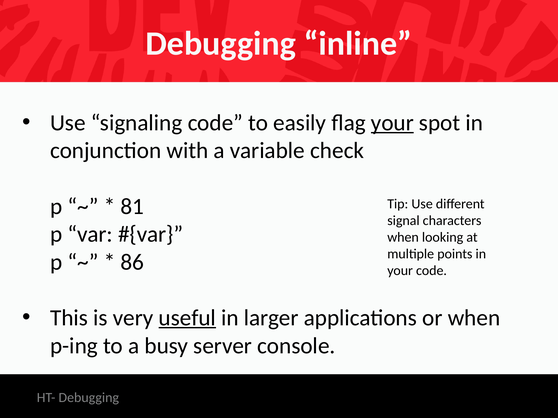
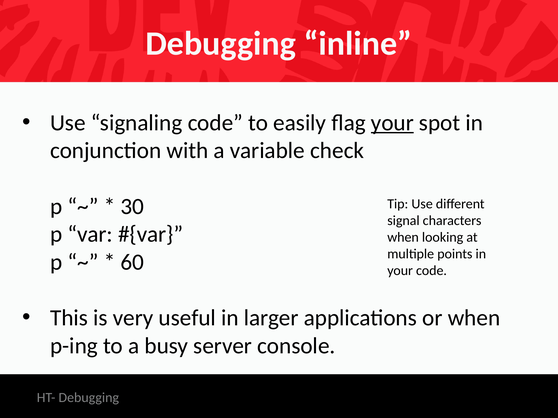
81: 81 -> 30
86: 86 -> 60
useful underline: present -> none
